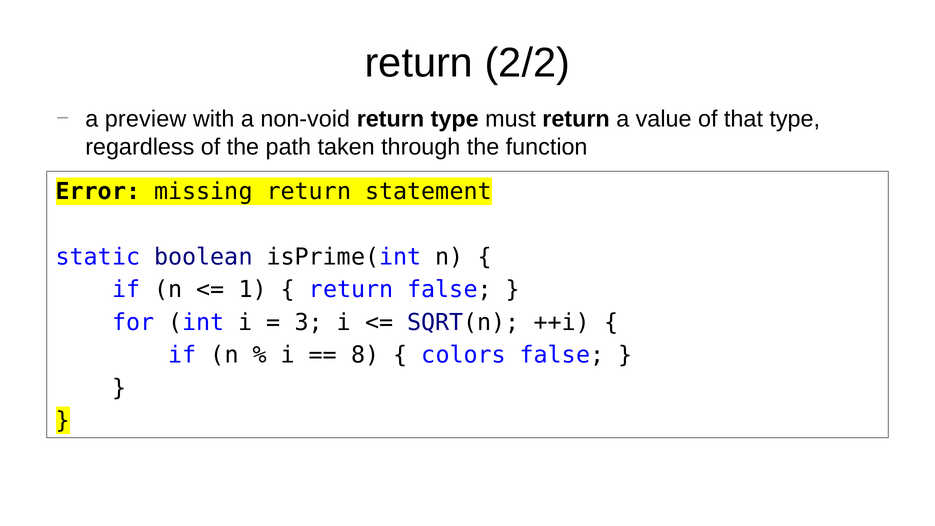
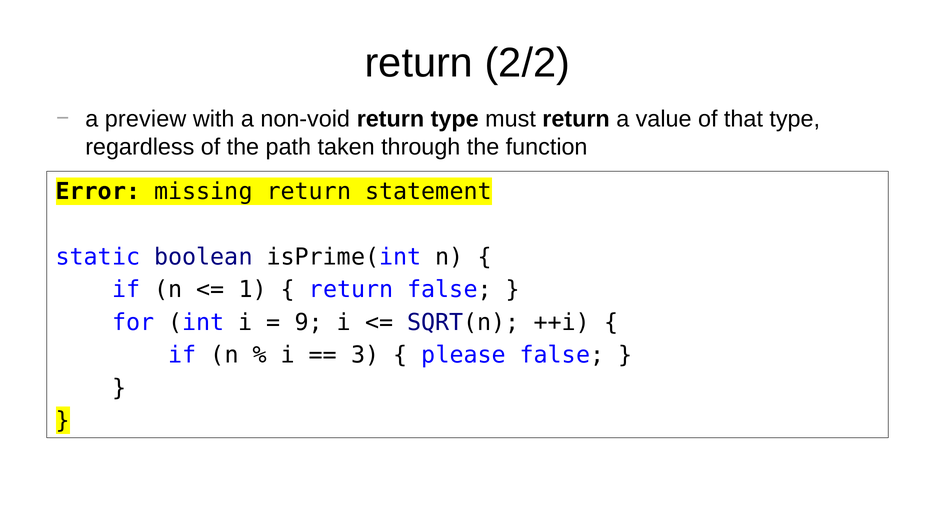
3: 3 -> 9
8: 8 -> 3
colors: colors -> please
